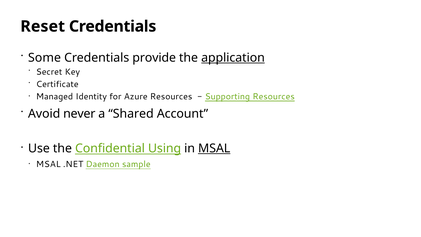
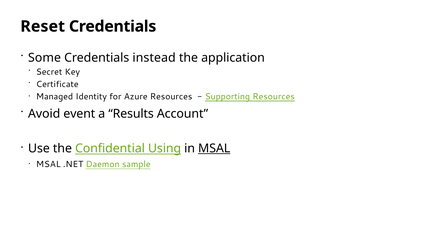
provide: provide -> instead
application underline: present -> none
never: never -> event
Shared: Shared -> Results
